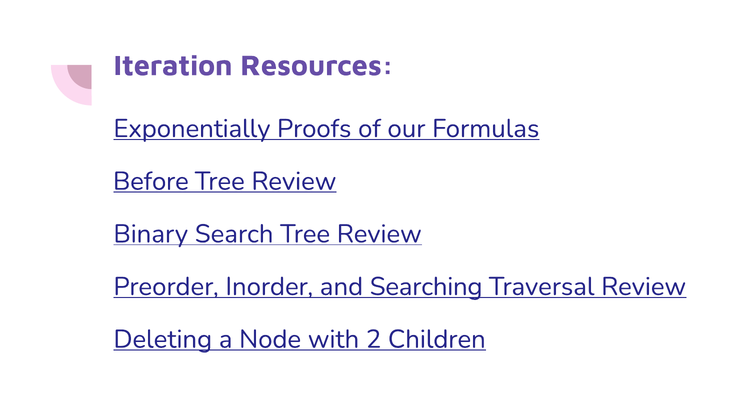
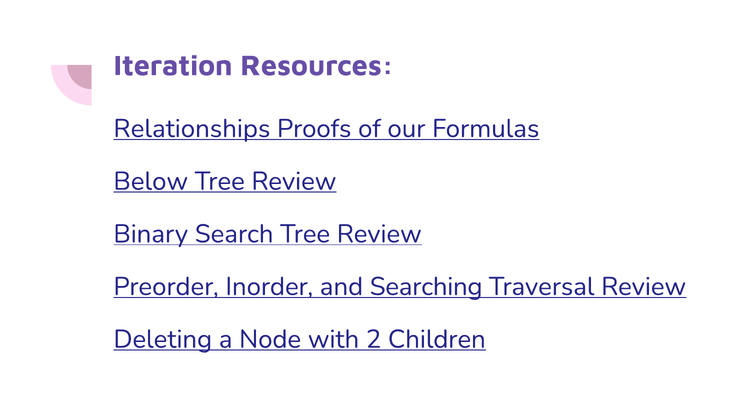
Exponentially: Exponentially -> Relationships
Before: Before -> Below
